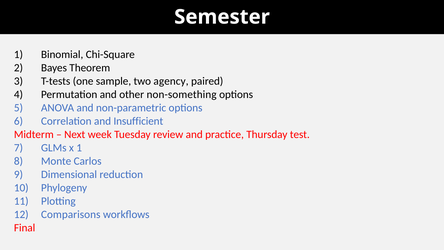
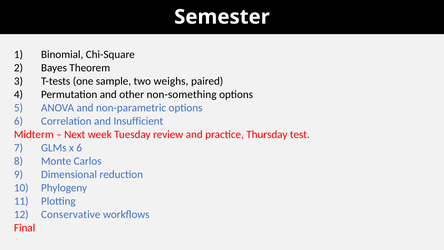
agency: agency -> weighs
x 1: 1 -> 6
Comparisons: Comparisons -> Conservative
